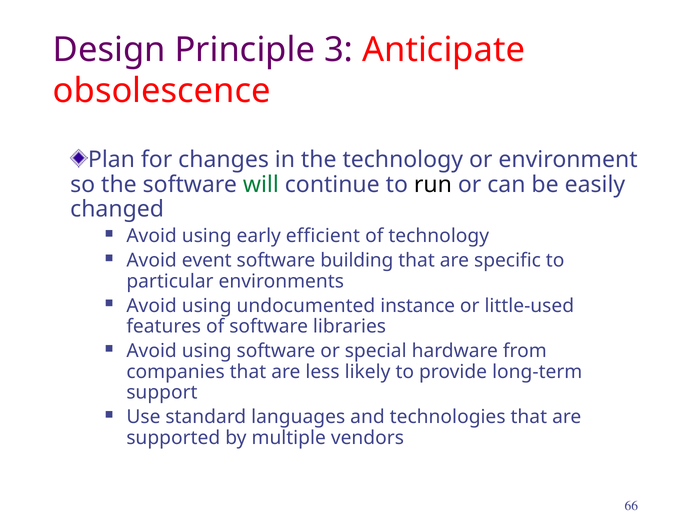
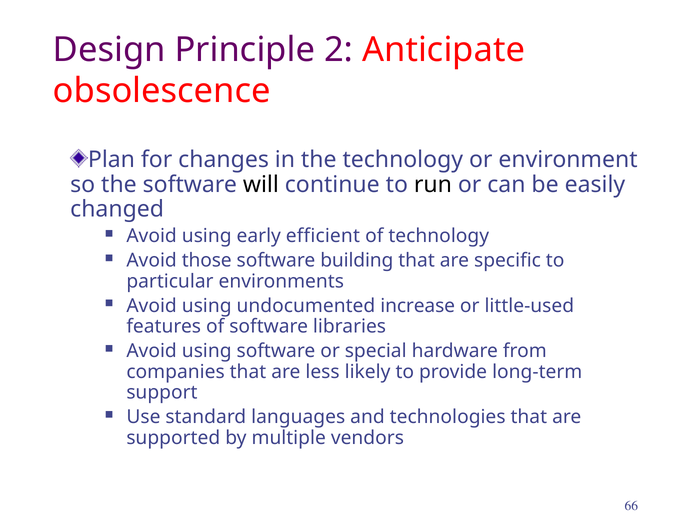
3: 3 -> 2
will colour: green -> black
event: event -> those
instance: instance -> increase
